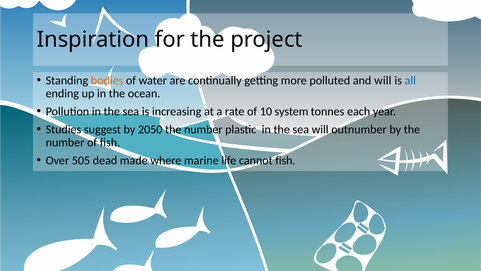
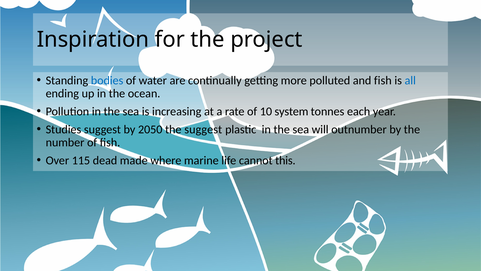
bodies colour: orange -> blue
and will: will -> fish
2050 the number: number -> suggest
505: 505 -> 115
cannot fish: fish -> this
